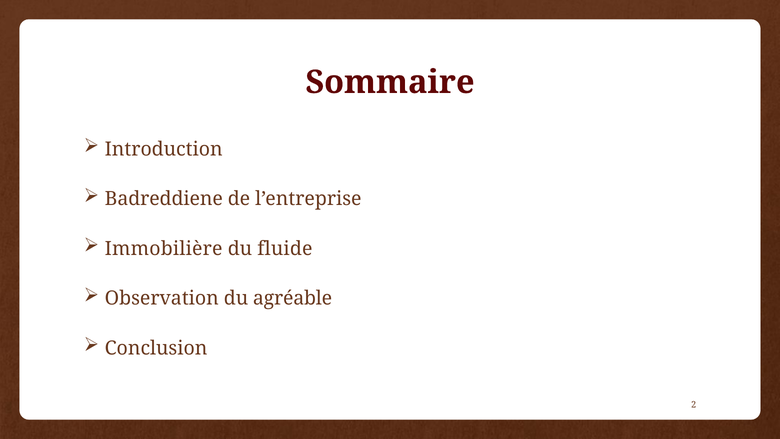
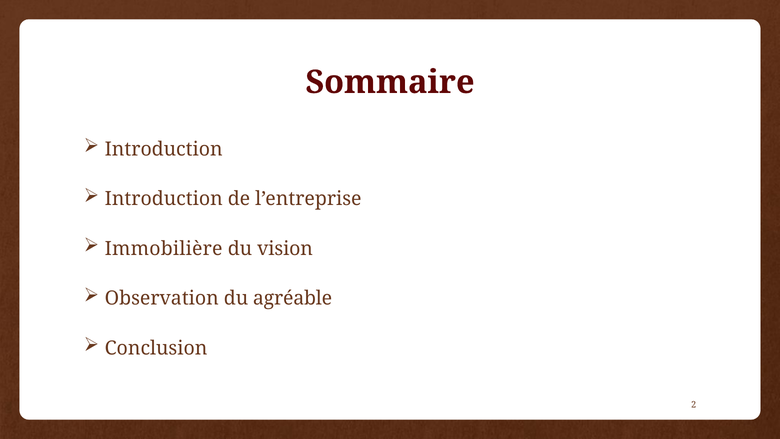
Badreddiene at (164, 199): Badreddiene -> Introduction
fluide: fluide -> vision
